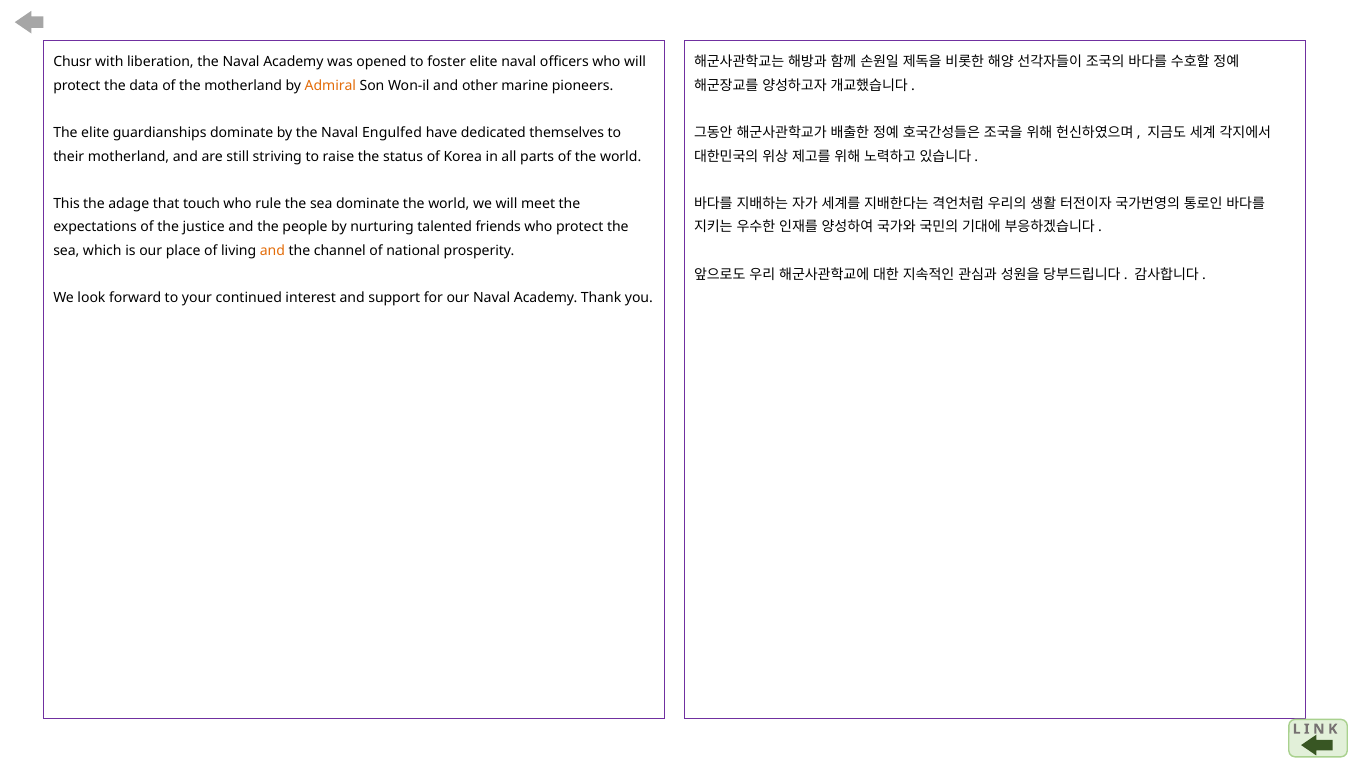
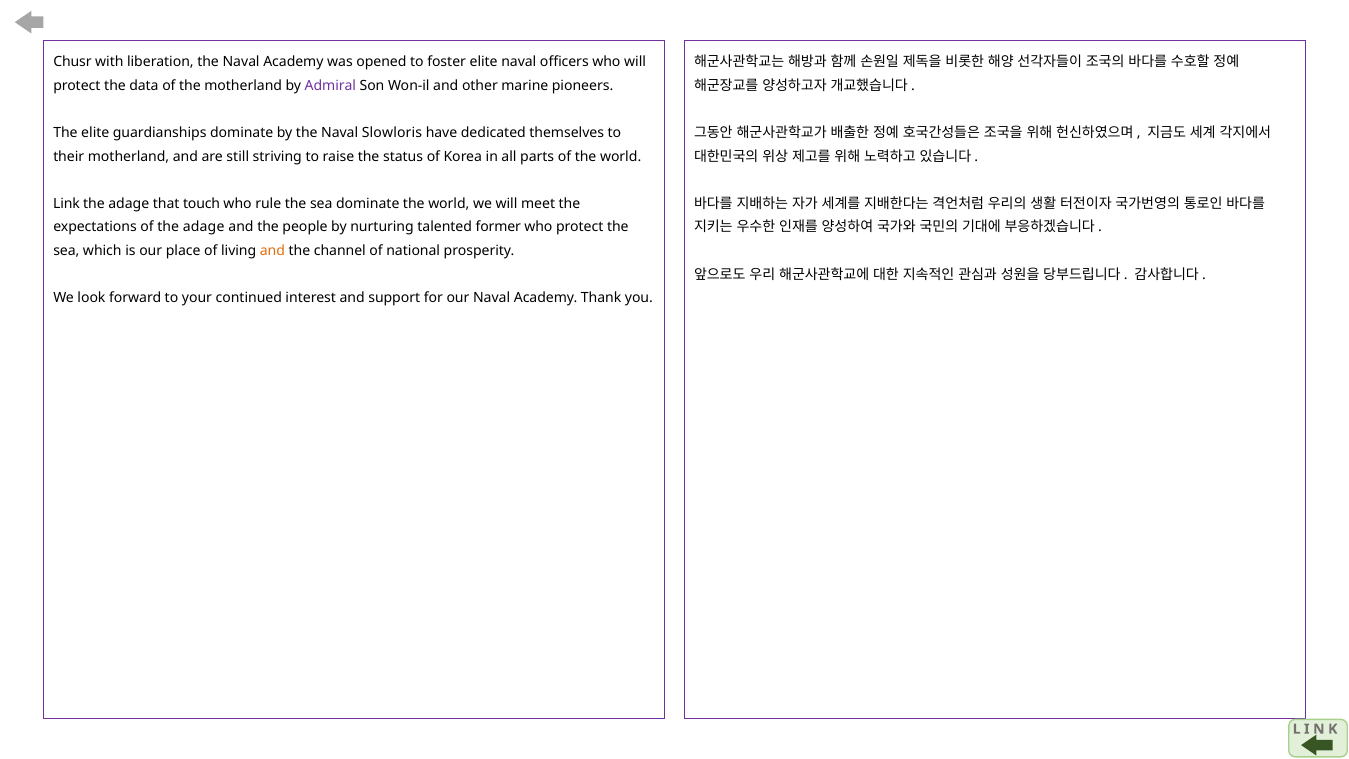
Admiral colour: orange -> purple
Engulfed: Engulfed -> Slowloris
This: This -> Link
of the justice: justice -> adage
friends: friends -> former
